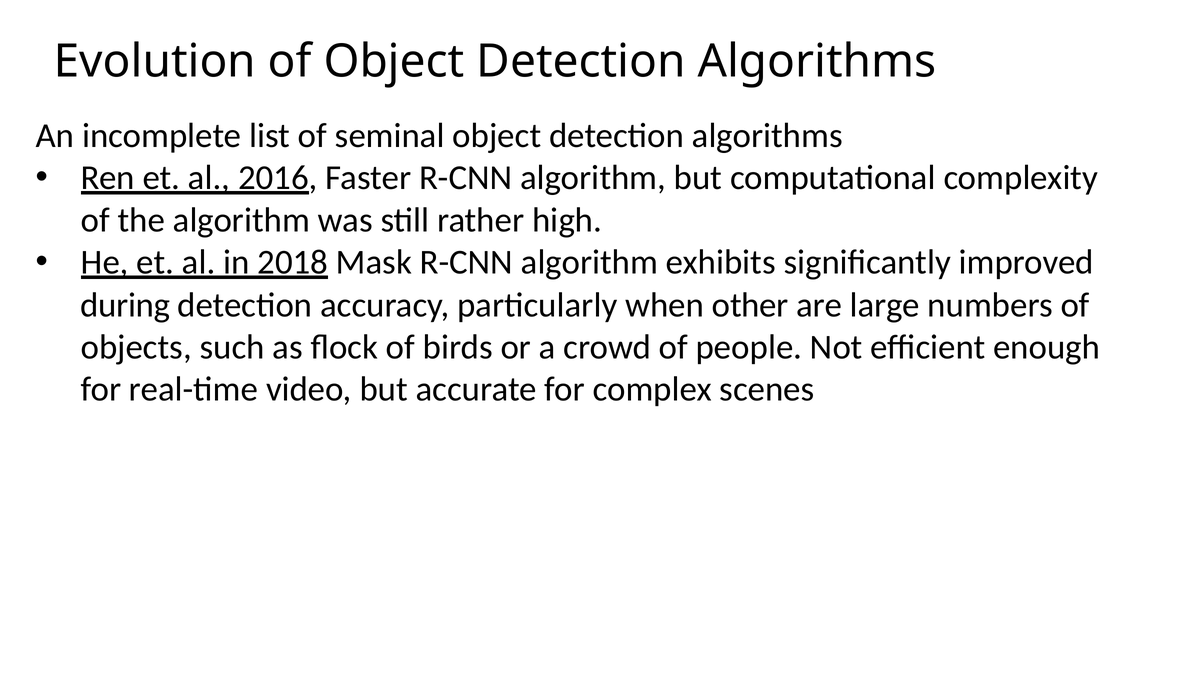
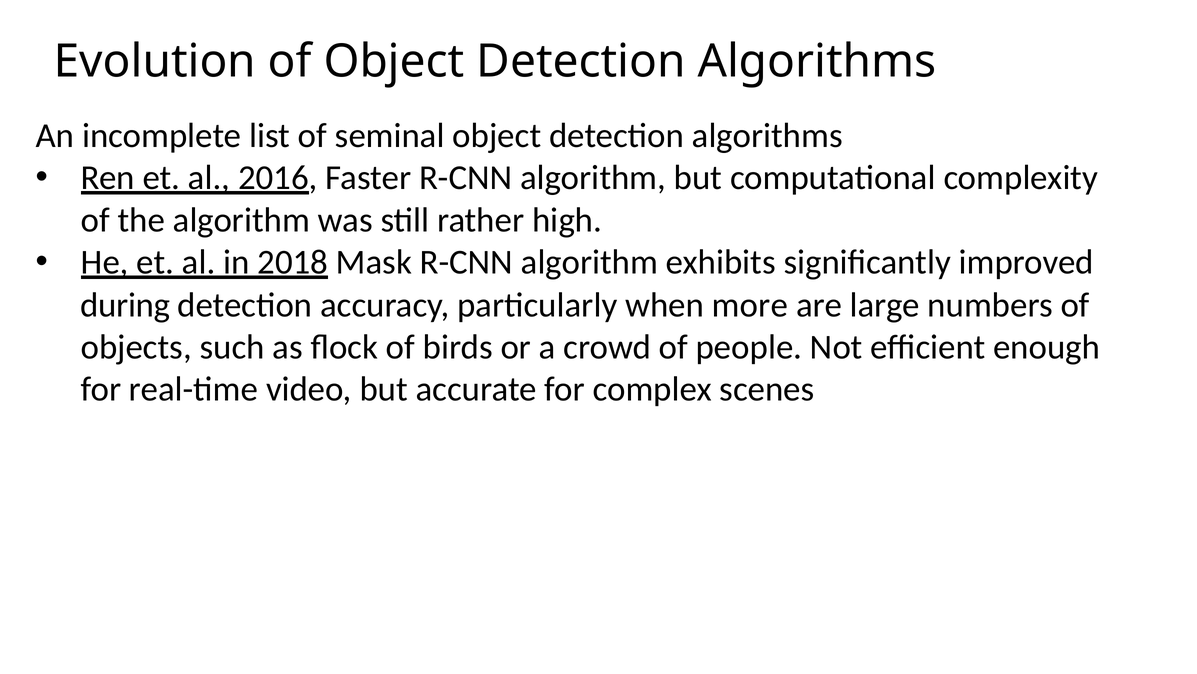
other: other -> more
